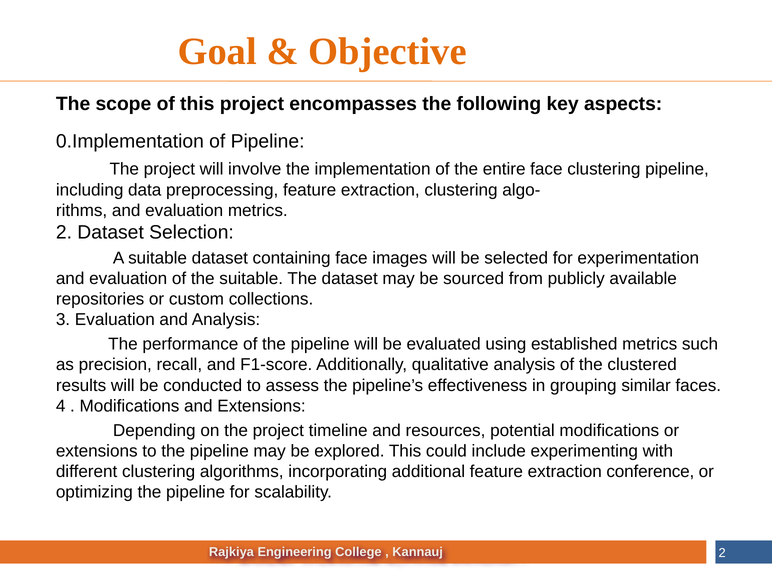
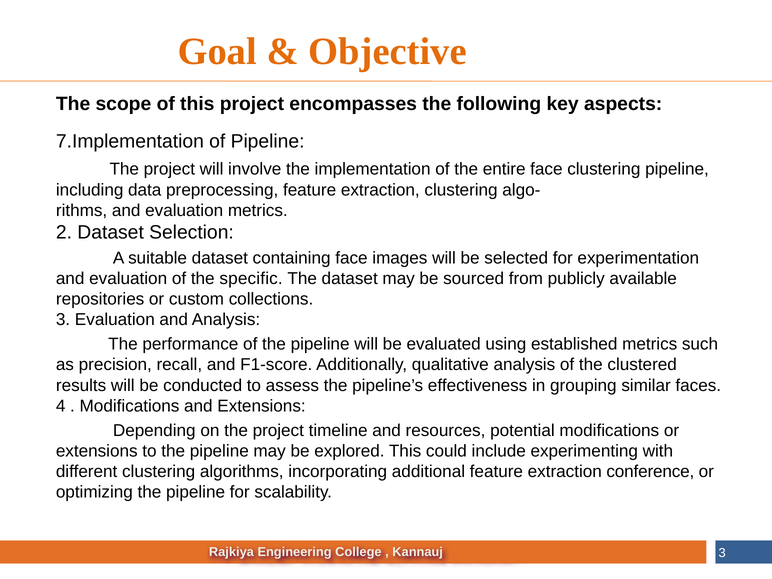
0.Implementation: 0.Implementation -> 7.Implementation
the suitable: suitable -> specific
2 at (722, 553): 2 -> 3
